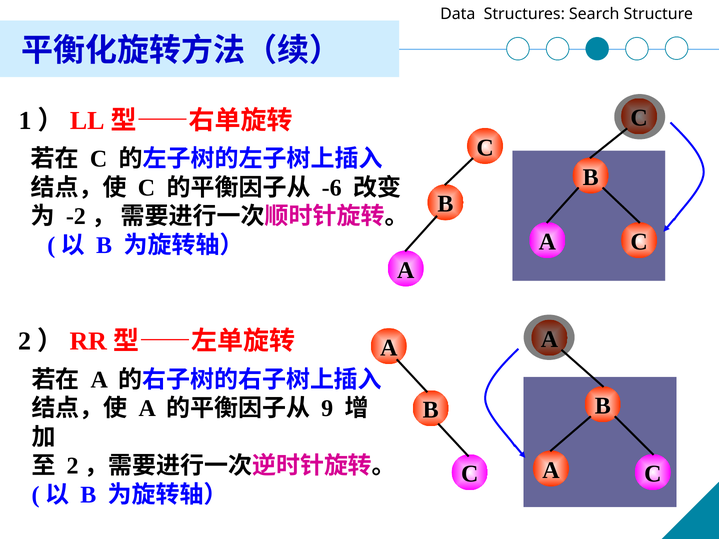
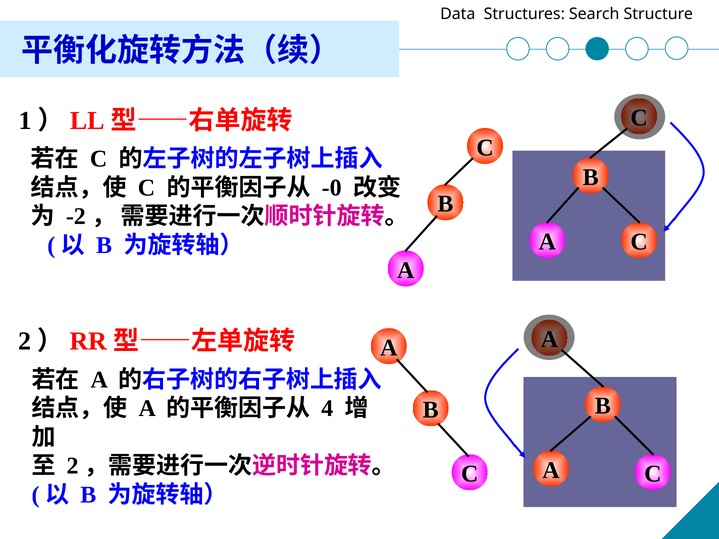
-6: -6 -> -0
9: 9 -> 4
